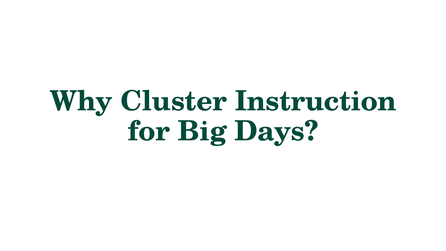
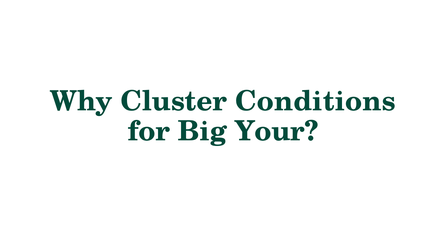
Instruction: Instruction -> Conditions
Days: Days -> Your
